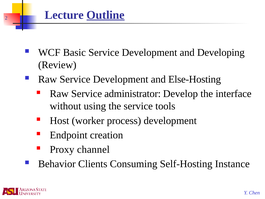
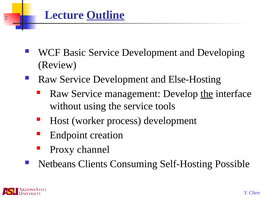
administrator: administrator -> management
the at (207, 94) underline: none -> present
Behavior: Behavior -> Netbeans
Instance: Instance -> Possible
